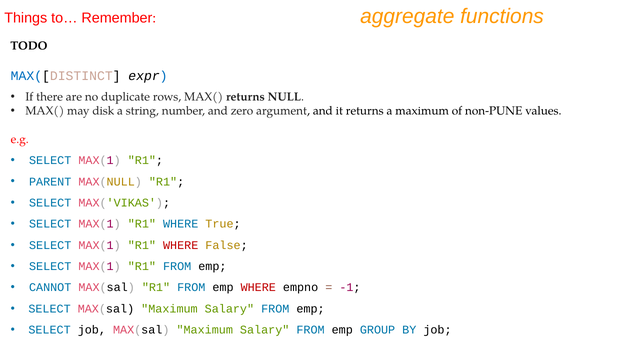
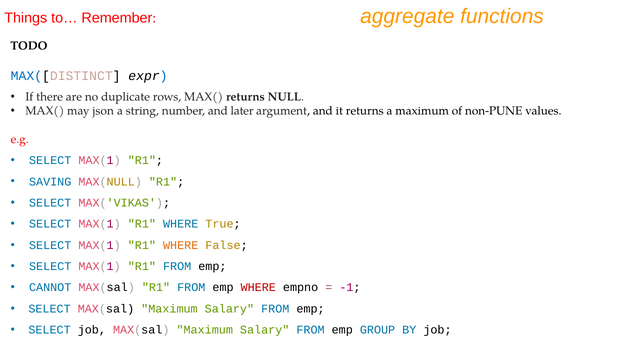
disk: disk -> json
zero: zero -> later
PARENT: PARENT -> SAVING
WHERE at (181, 245) colour: red -> orange
